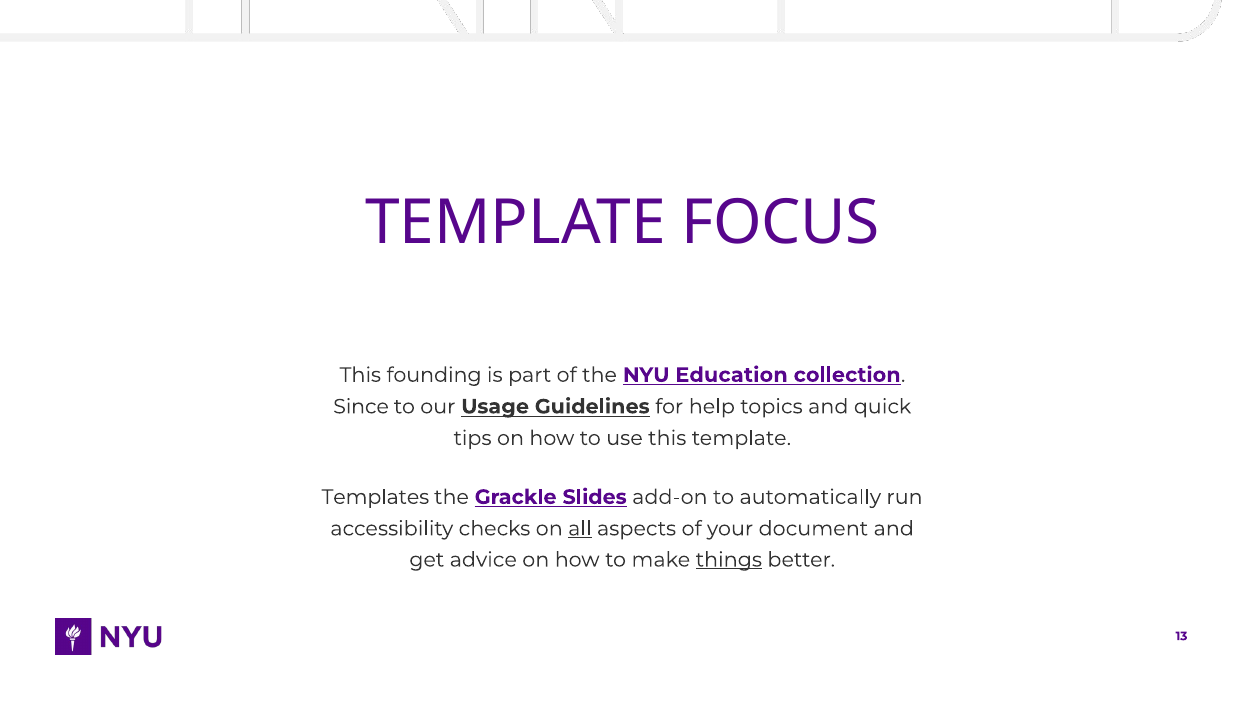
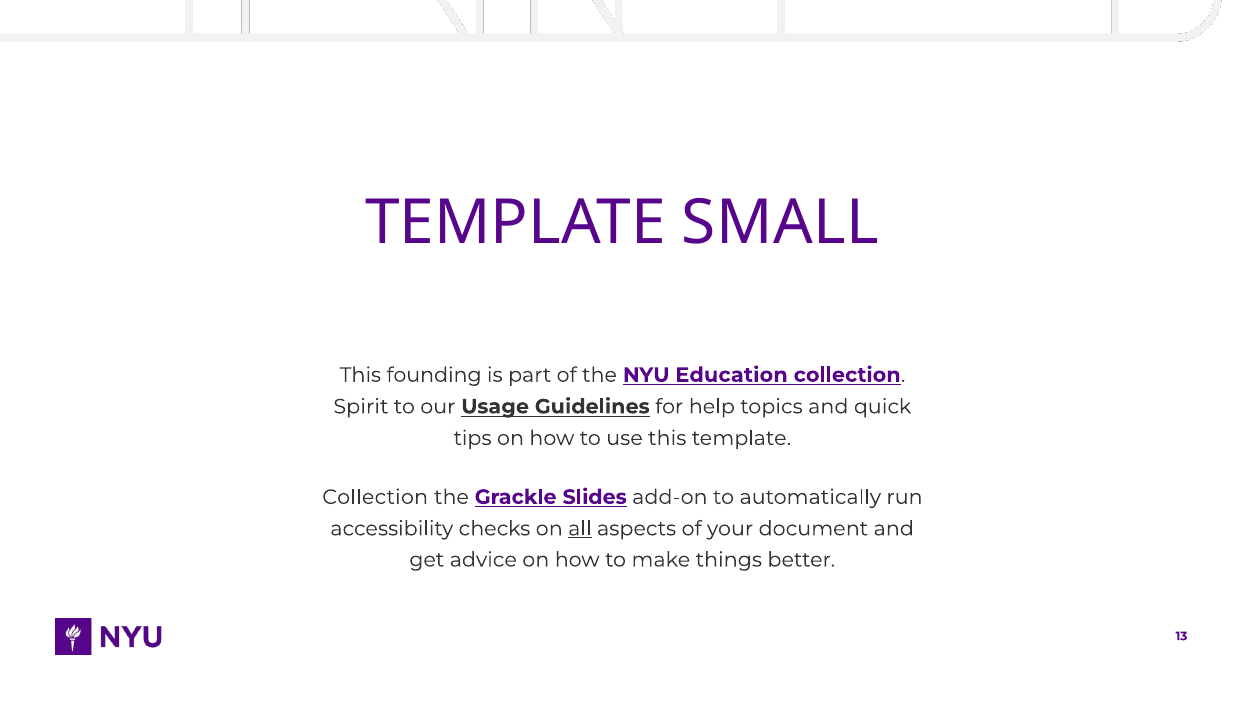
FOCUS: FOCUS -> SMALL
Since: Since -> Spirit
Templates at (375, 497): Templates -> Collection
things underline: present -> none
